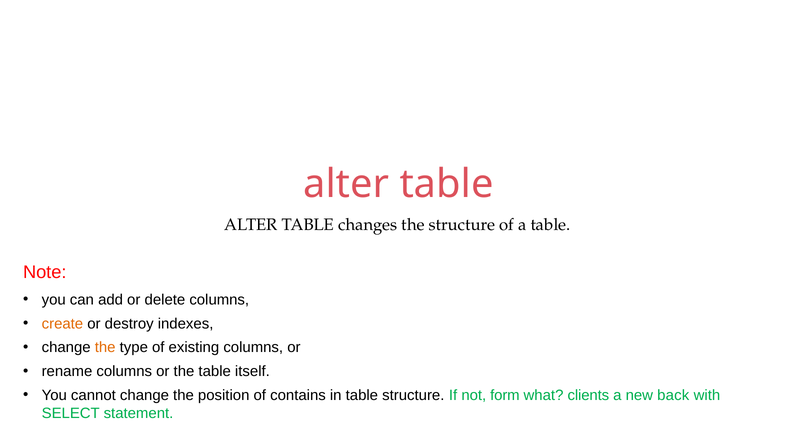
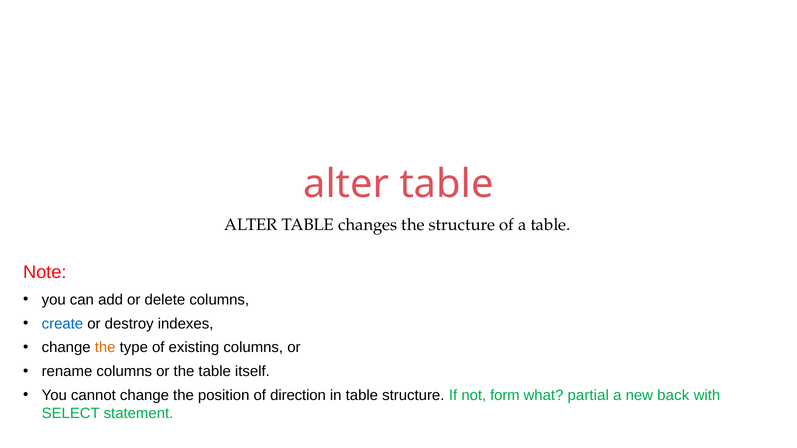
create colour: orange -> blue
contains: contains -> direction
clients: clients -> partial
